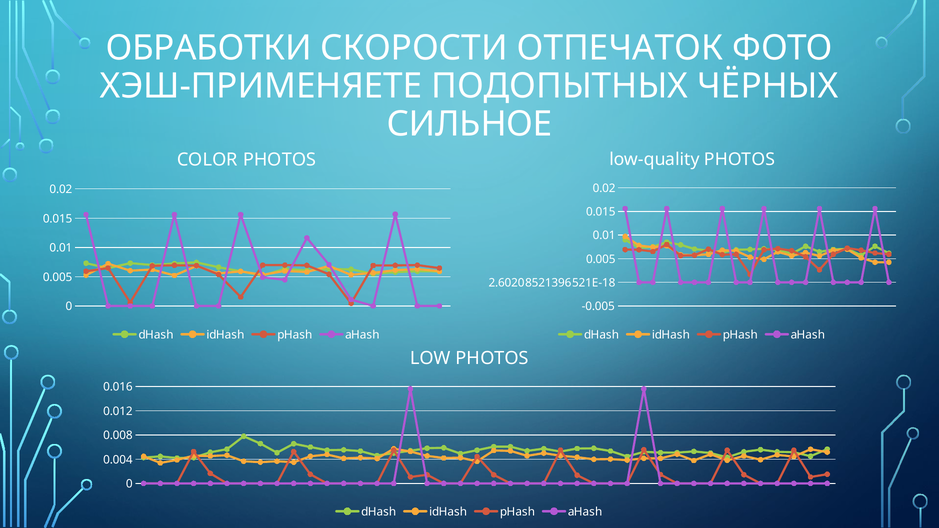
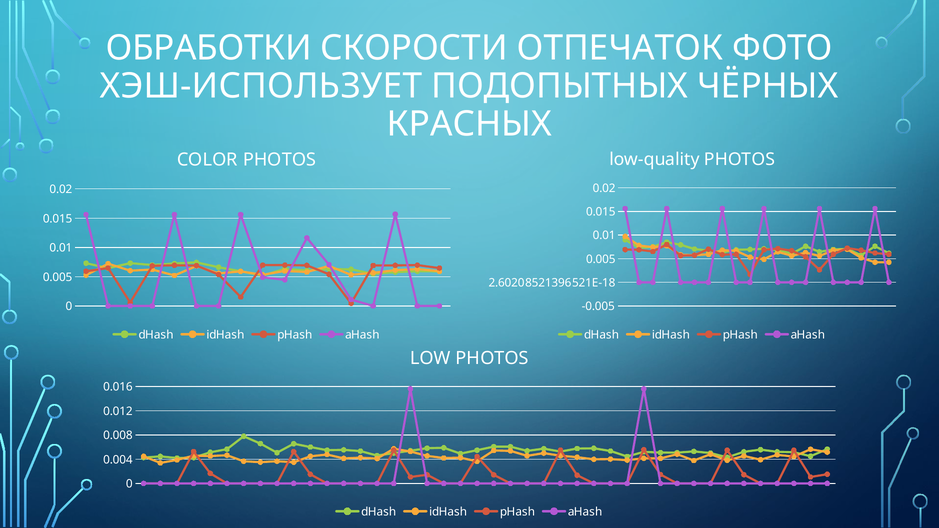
ХЭШ-ПРИМЕНЯЕТЕ: ХЭШ-ПРИМЕНЯЕТЕ -> ХЭШ-ИСПОЛЬЗУЕТ
СИЛЬНОЕ: СИЛЬНОЕ -> КРАСНЫХ
